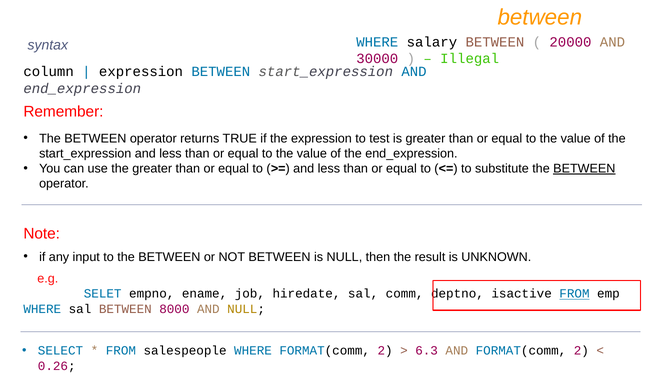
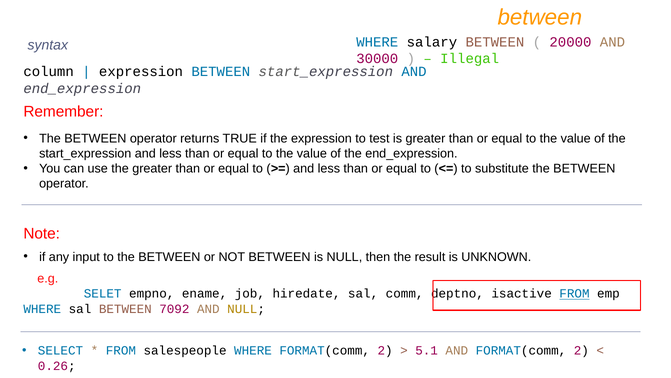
BETWEEN at (584, 168) underline: present -> none
8000: 8000 -> 7092
6.3: 6.3 -> 5.1
